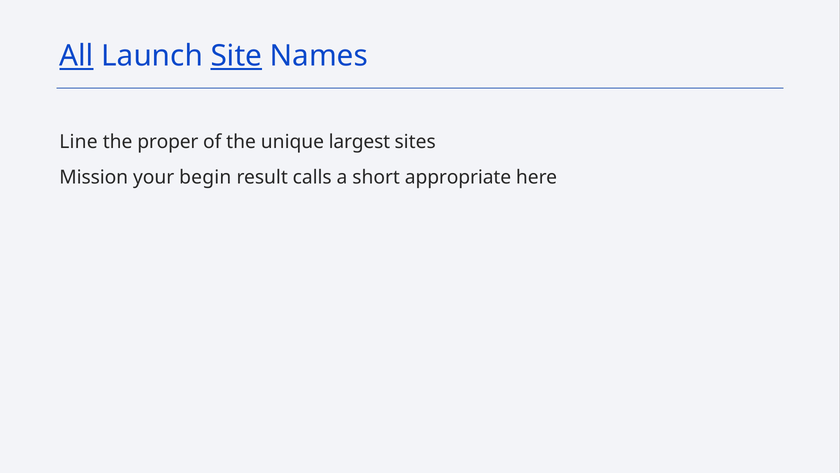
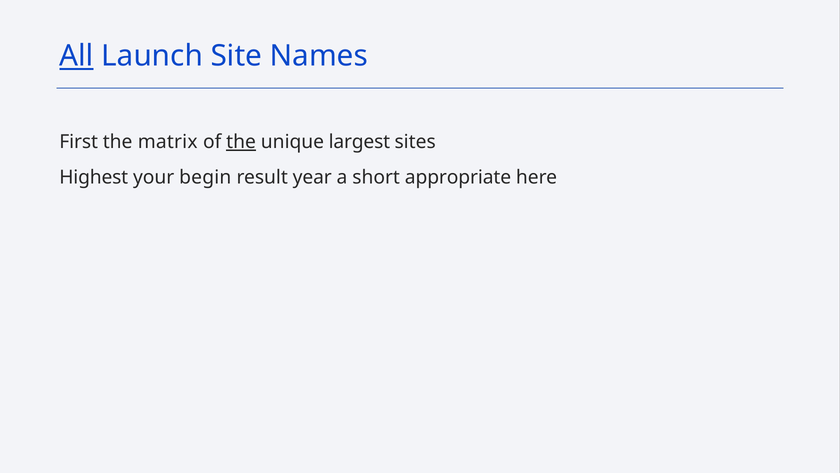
Site underline: present -> none
Line: Line -> First
proper: proper -> matrix
the at (241, 142) underline: none -> present
Mission: Mission -> Highest
calls: calls -> year
